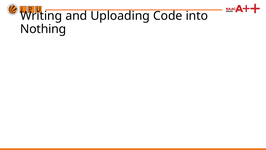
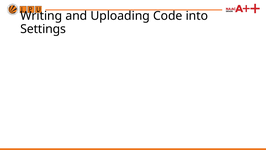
Nothing: Nothing -> Settings
